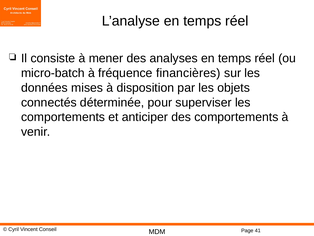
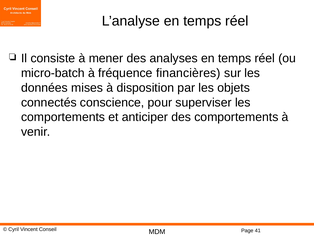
déterminée: déterminée -> conscience
